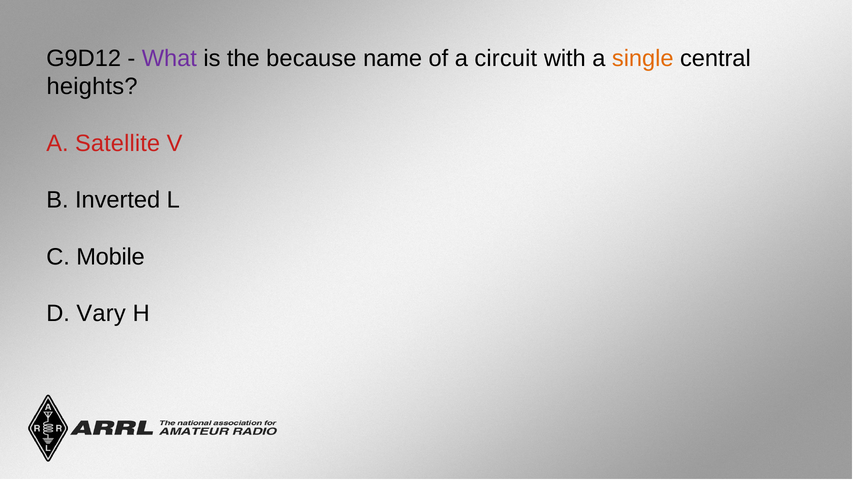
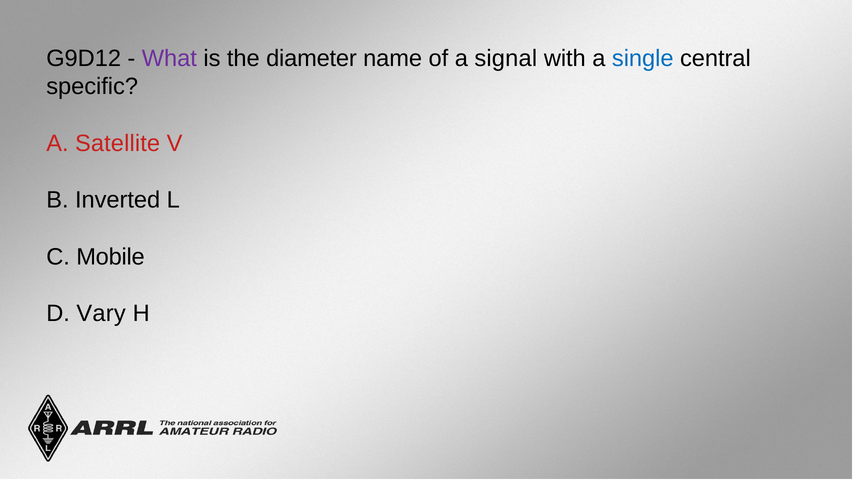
because: because -> diameter
circuit: circuit -> signal
single colour: orange -> blue
heights: heights -> specific
